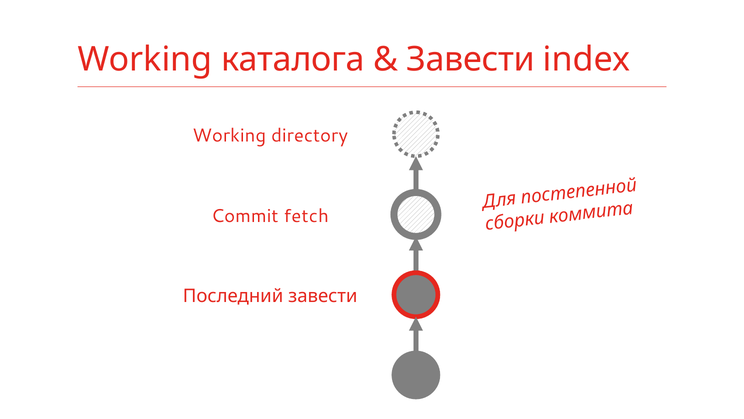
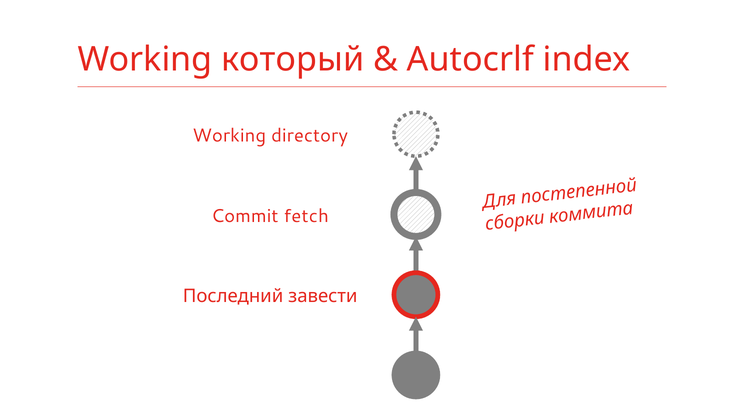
каталога: каталога -> который
Завести at (471, 59): Завести -> Autocrlf
